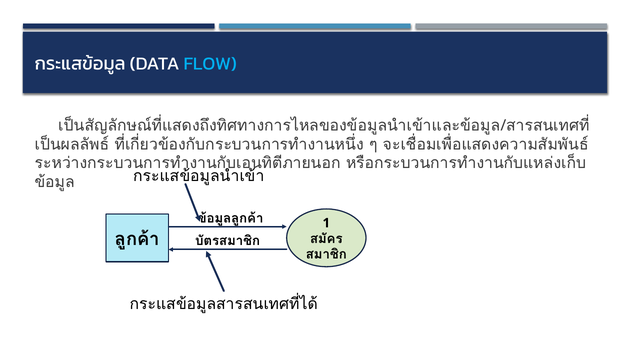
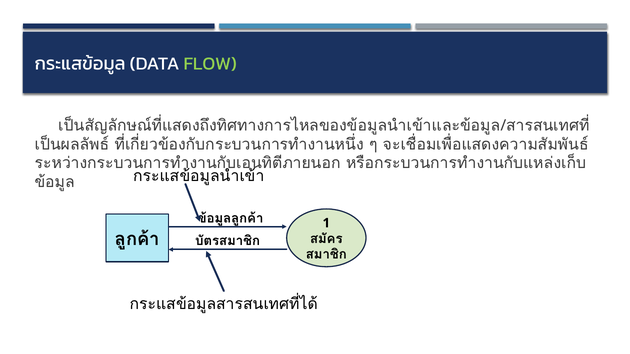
FLOW colour: light blue -> light green
